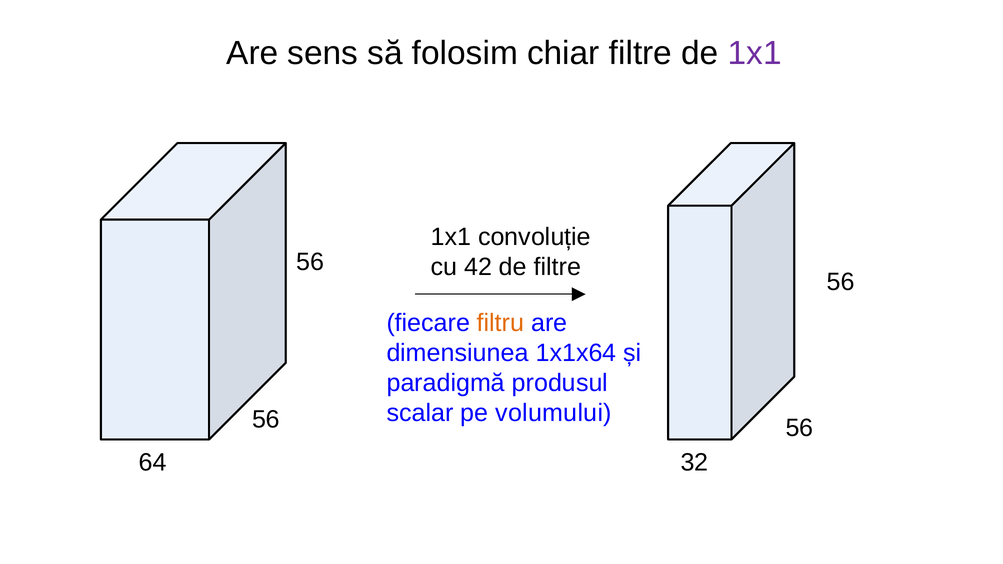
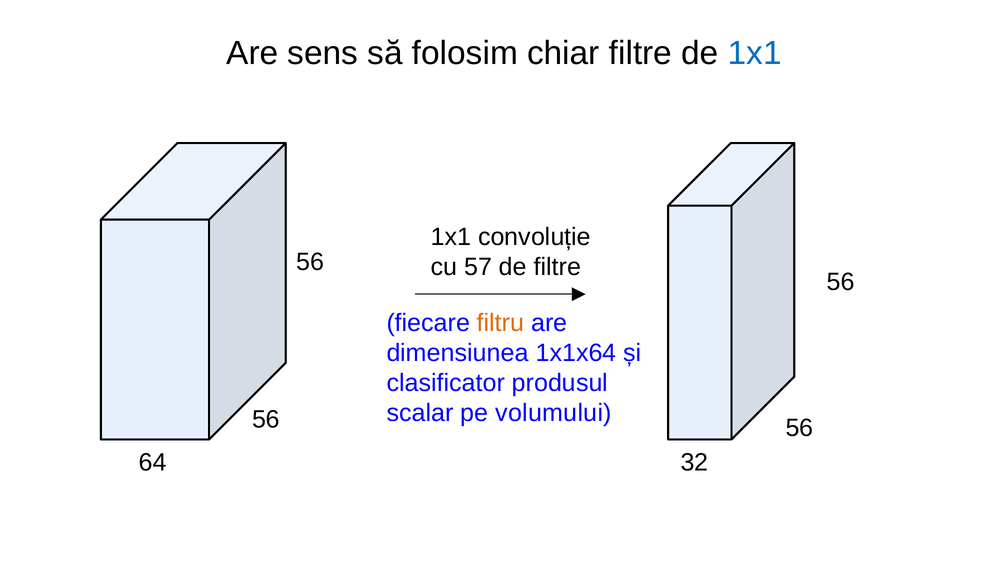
1x1 at (755, 53) colour: purple -> blue
42: 42 -> 57
paradigmă: paradigmă -> clasificator
